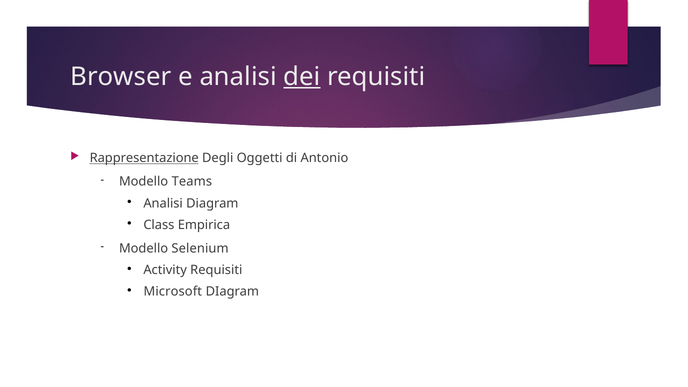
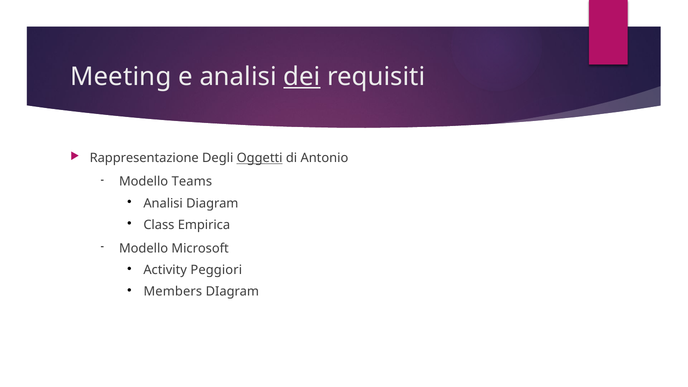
Browser: Browser -> Meeting
Rappresentazione underline: present -> none
Oggetti underline: none -> present
Selenium: Selenium -> Microsoft
Activity Requisiti: Requisiti -> Peggiori
Microsoft: Microsoft -> Members
